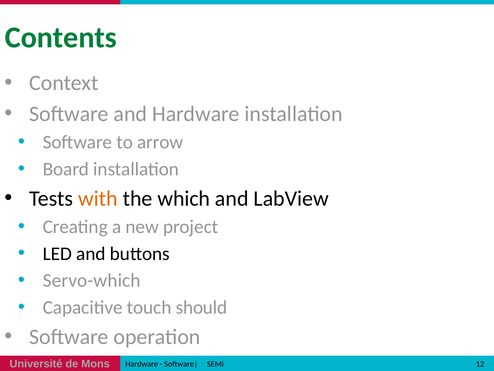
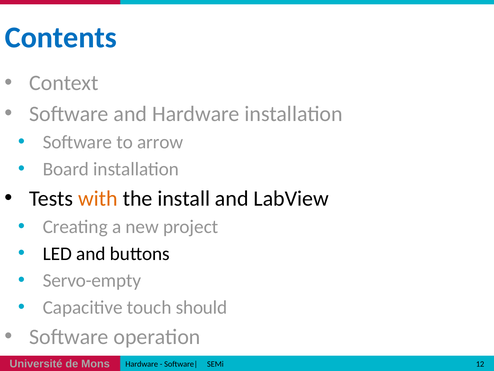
Contents colour: green -> blue
which: which -> install
Servo-which: Servo-which -> Servo-empty
